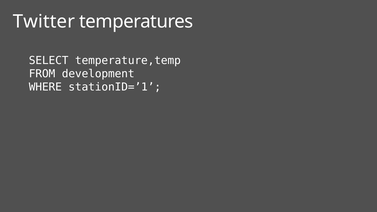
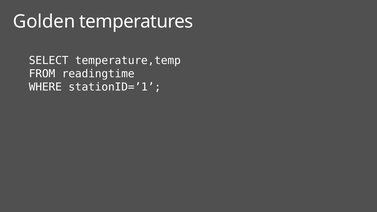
Twitter: Twitter -> Golden
development: development -> readingtime
